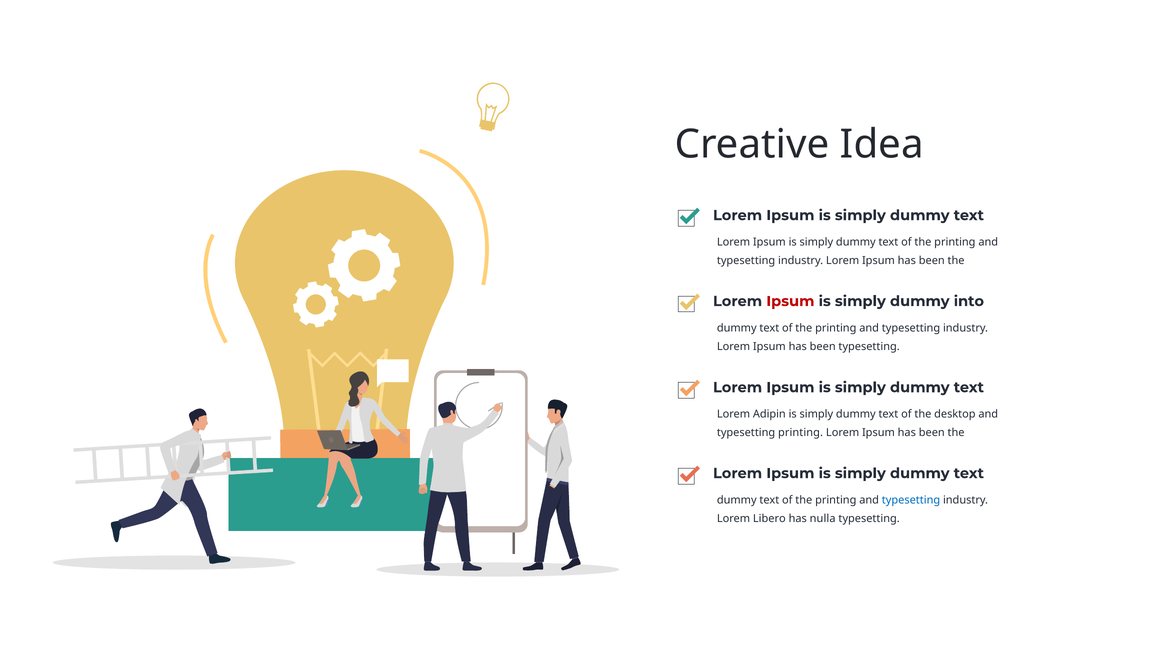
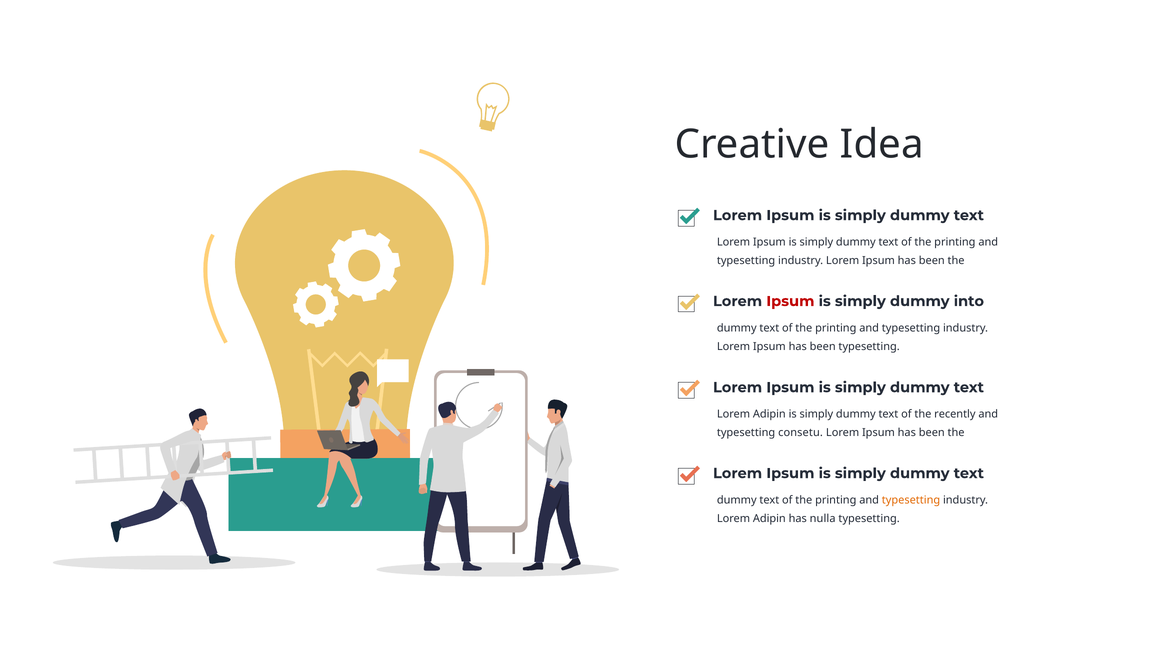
desktop: desktop -> recently
typesetting printing: printing -> consetu
typesetting at (911, 500) colour: blue -> orange
Libero at (769, 518): Libero -> Adipin
